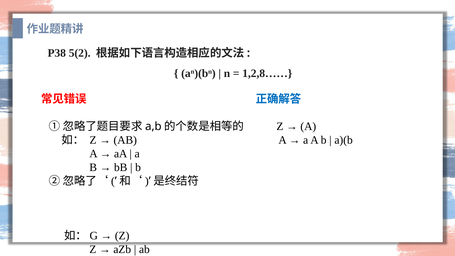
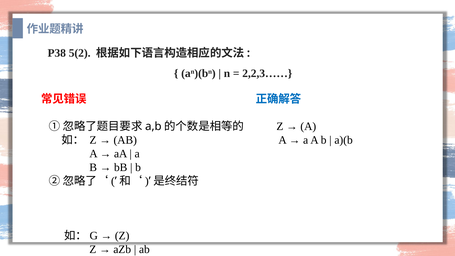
1,2,8……: 1,2,8…… -> 2,2,3……
